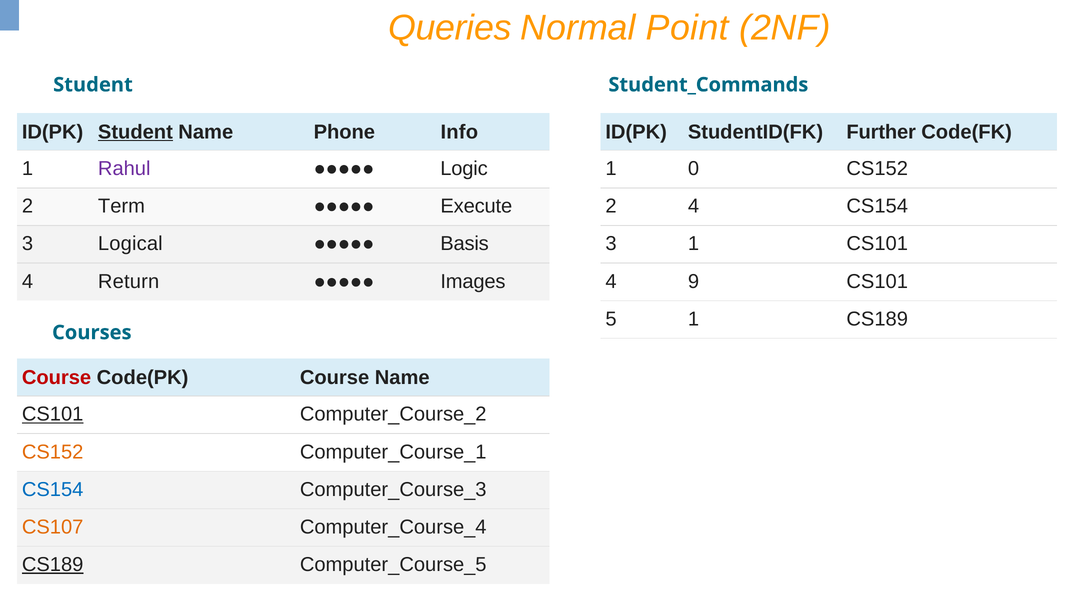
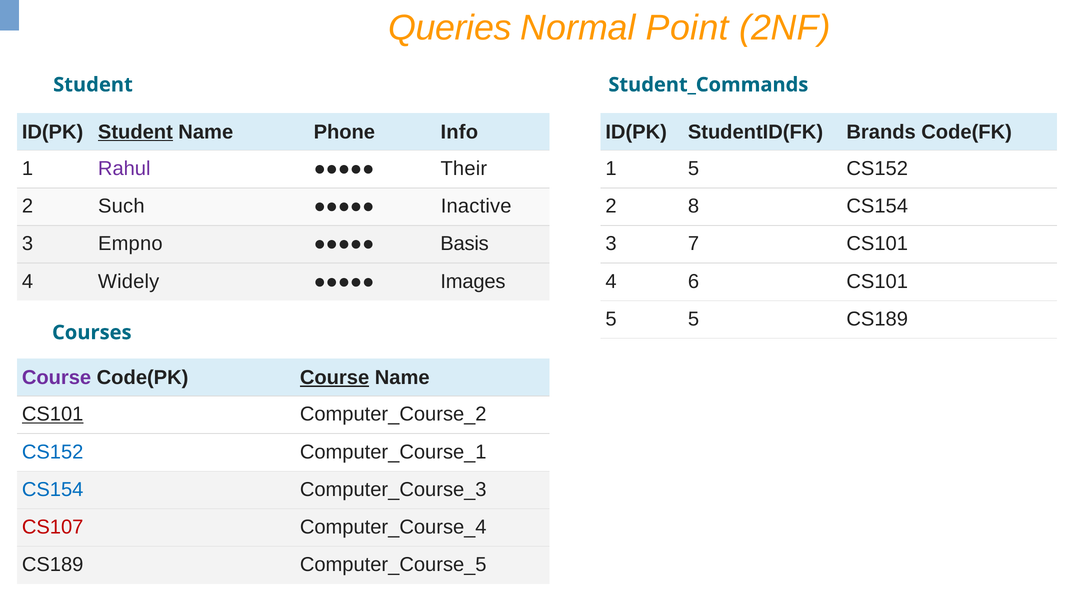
Further: Further -> Brands
Logic: Logic -> Their
1 0: 0 -> 5
Term: Term -> Such
Execute: Execute -> Inactive
2 4: 4 -> 8
Logical: Logical -> Empno
3 1: 1 -> 7
Return: Return -> Widely
9: 9 -> 6
5 1: 1 -> 5
Course at (57, 378) colour: red -> purple
Course at (335, 378) underline: none -> present
CS152 at (53, 452) colour: orange -> blue
CS107 colour: orange -> red
CS189 at (53, 565) underline: present -> none
